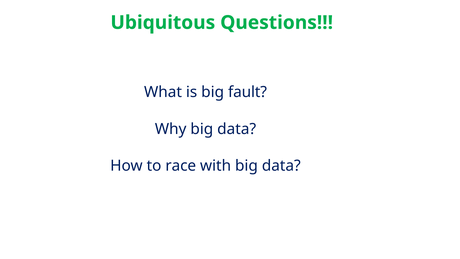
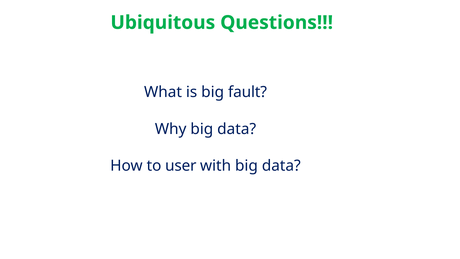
race: race -> user
